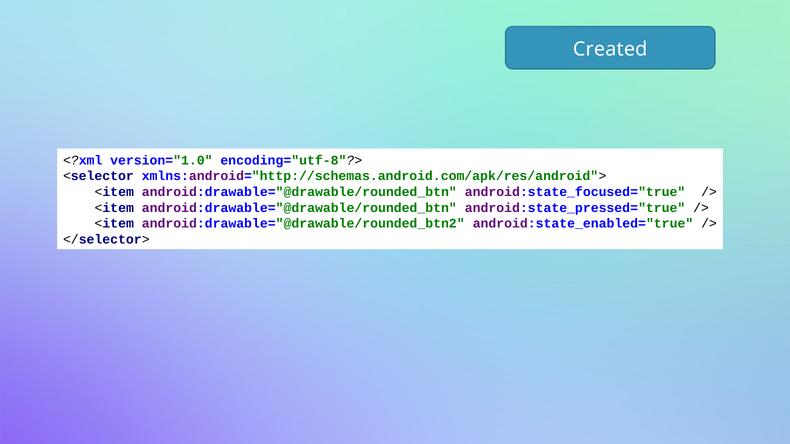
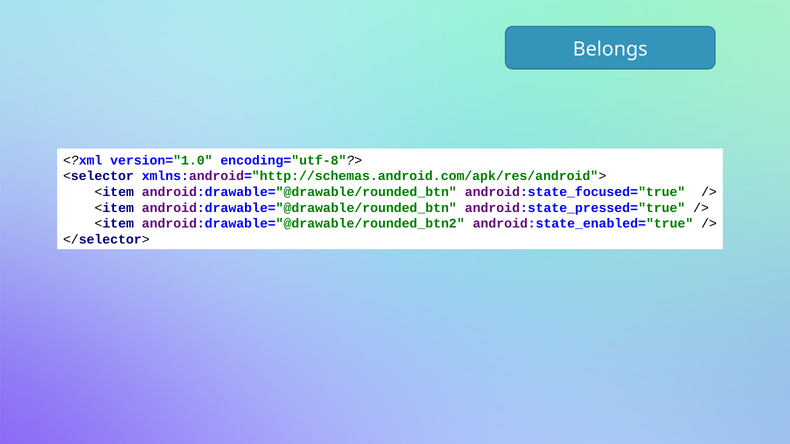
Created: Created -> Belongs
